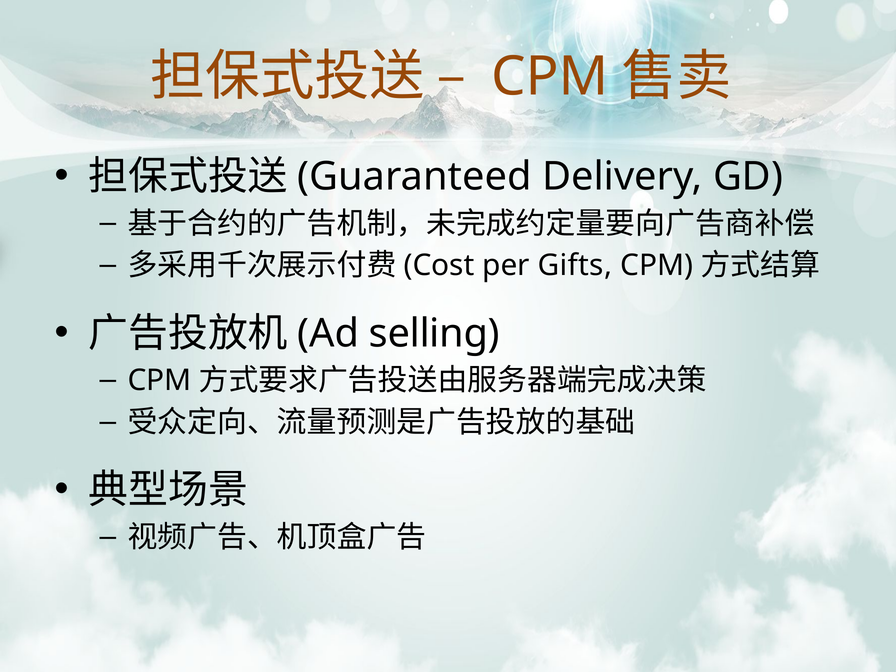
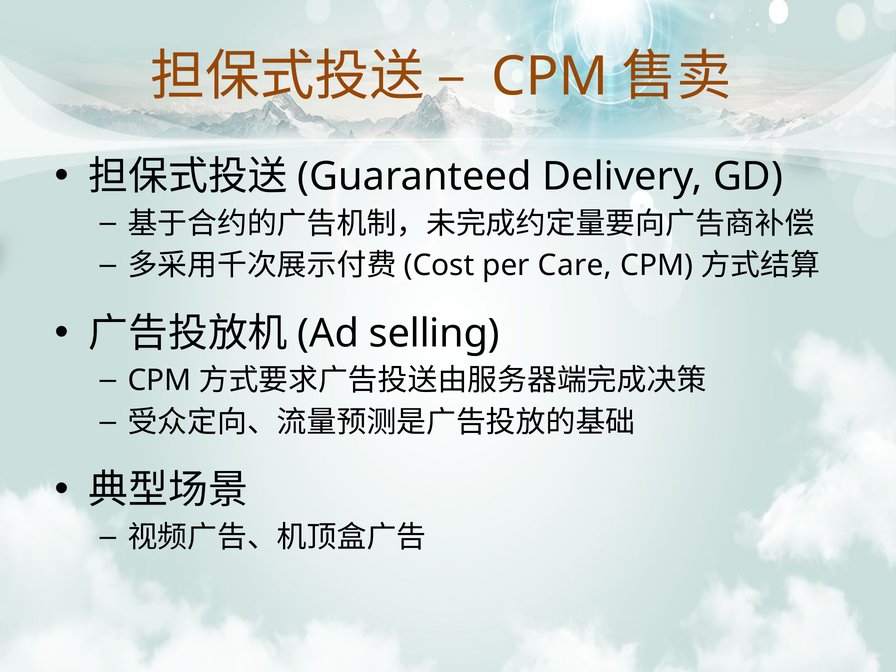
Gifts: Gifts -> Care
